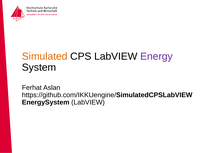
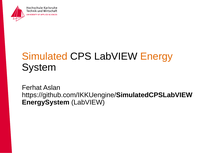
Energy colour: purple -> orange
